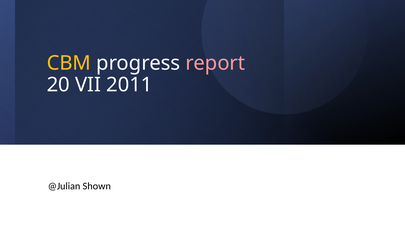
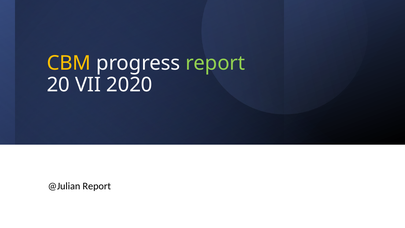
report at (215, 63) colour: pink -> light green
2011: 2011 -> 2020
@Julian Shown: Shown -> Report
